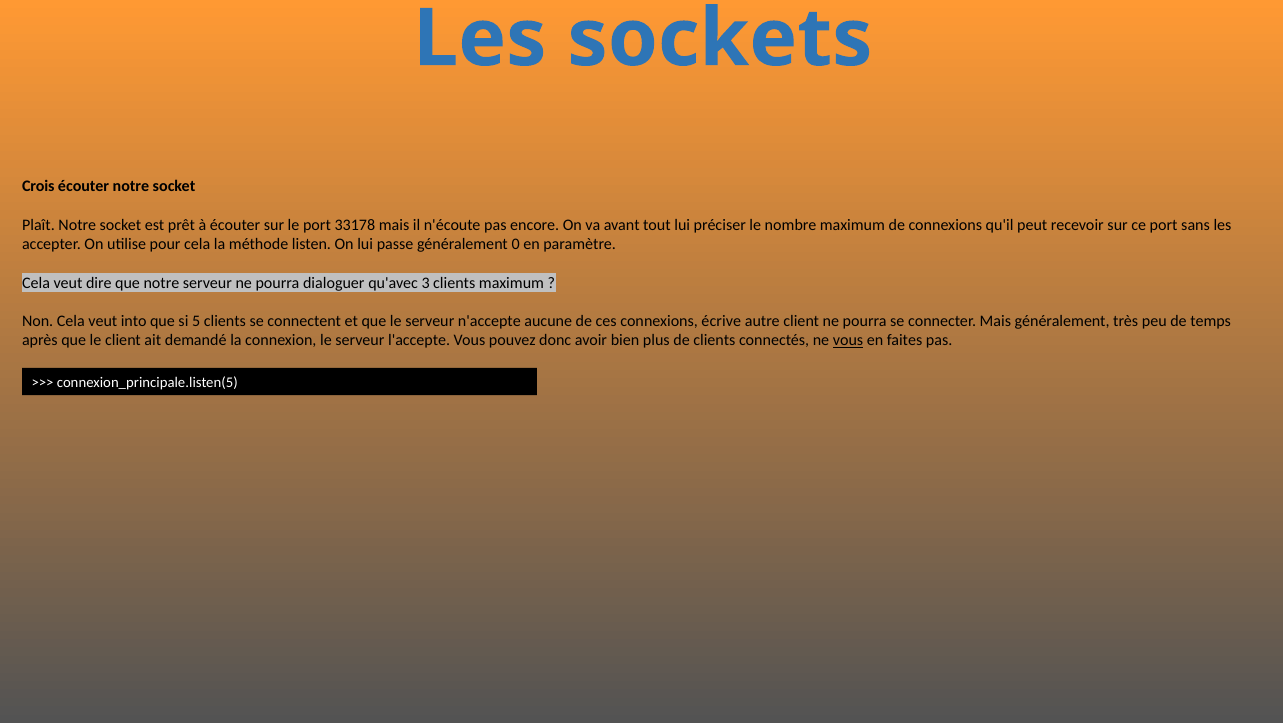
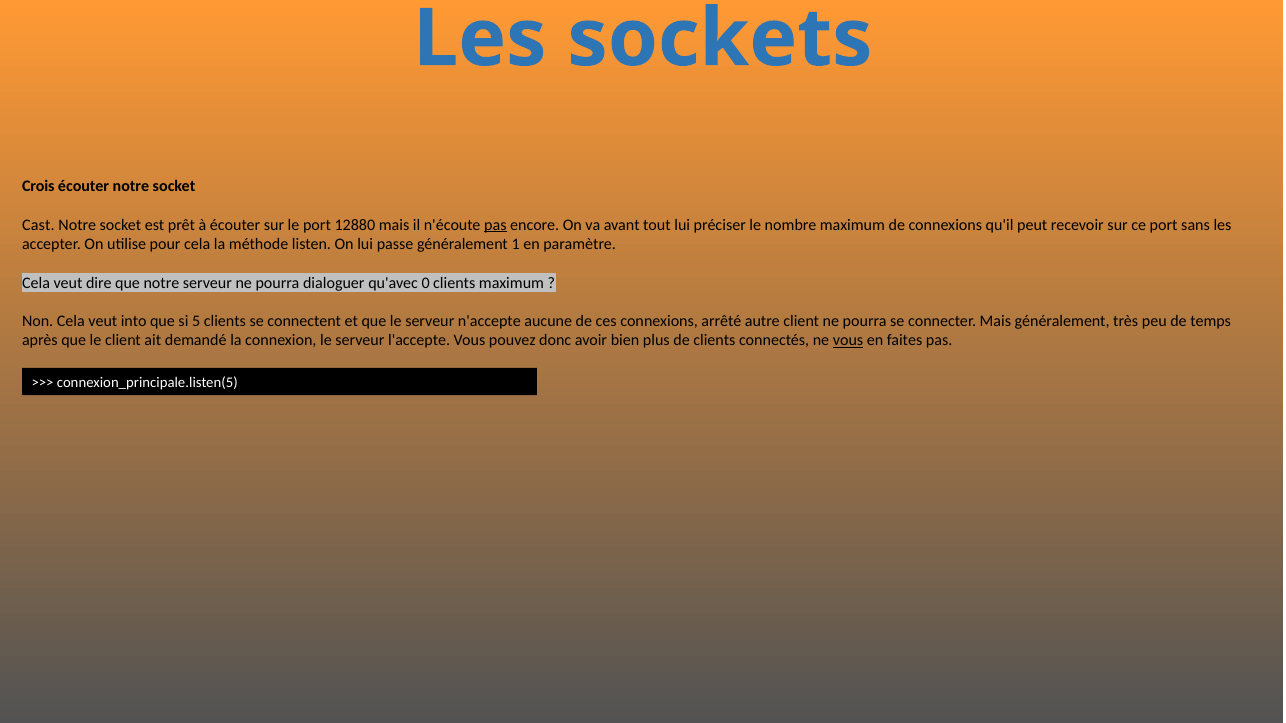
Plaît: Plaît -> Cast
33178: 33178 -> 12880
pas at (495, 225) underline: none -> present
0: 0 -> 1
3: 3 -> 0
écrive: écrive -> arrêté
